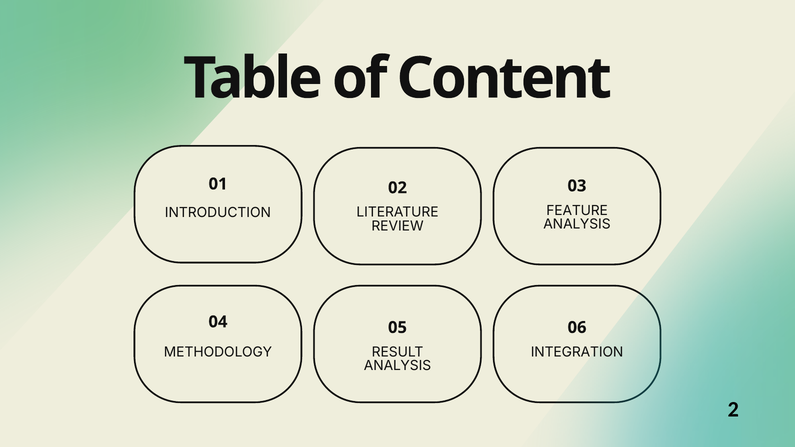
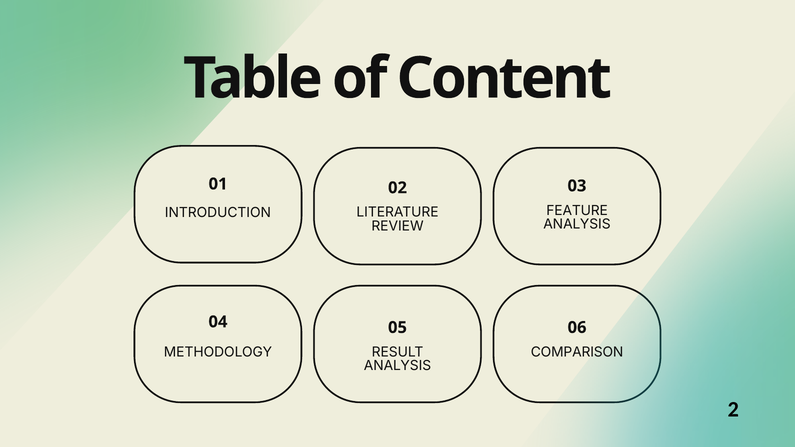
INTEGRATION: INTEGRATION -> COMPARISON
